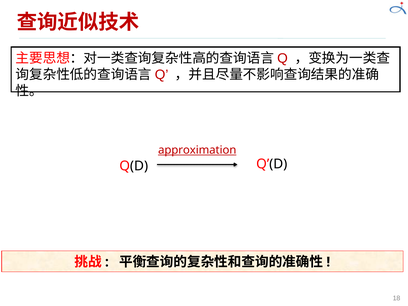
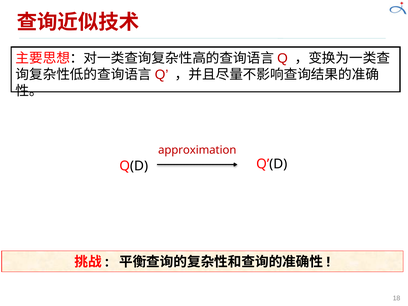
approximation underline: present -> none
